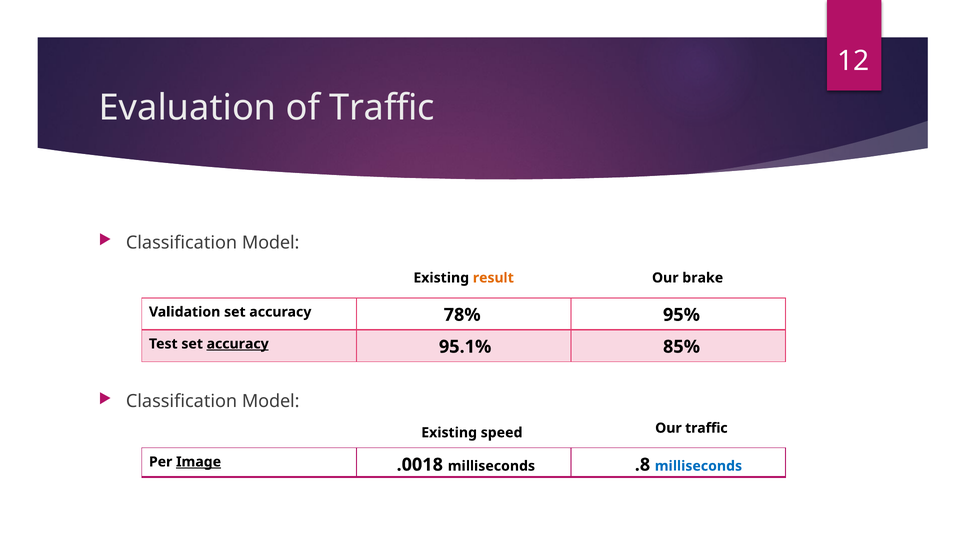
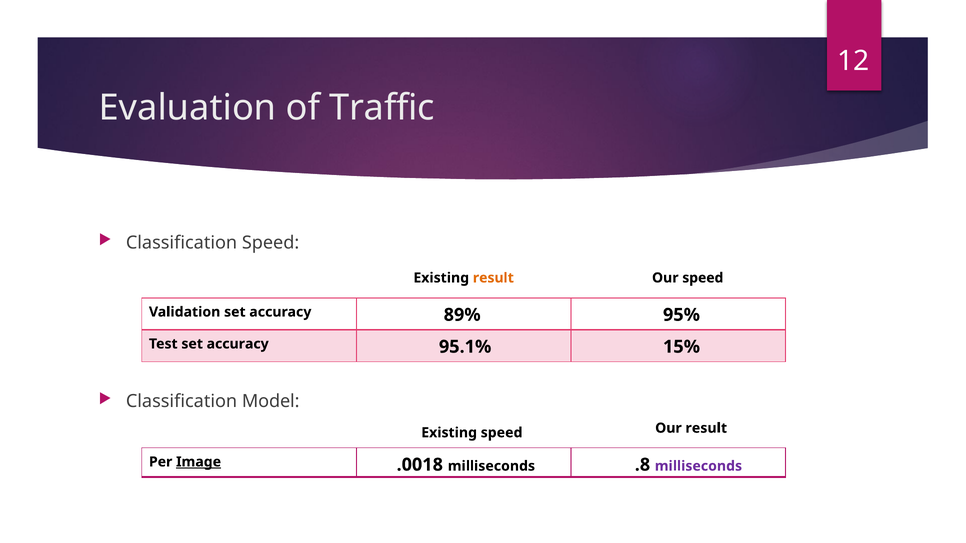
Model at (271, 243): Model -> Speed
Our brake: brake -> speed
78%: 78% -> 89%
accuracy at (238, 344) underline: present -> none
85%: 85% -> 15%
Our traffic: traffic -> result
milliseconds at (698, 466) colour: blue -> purple
